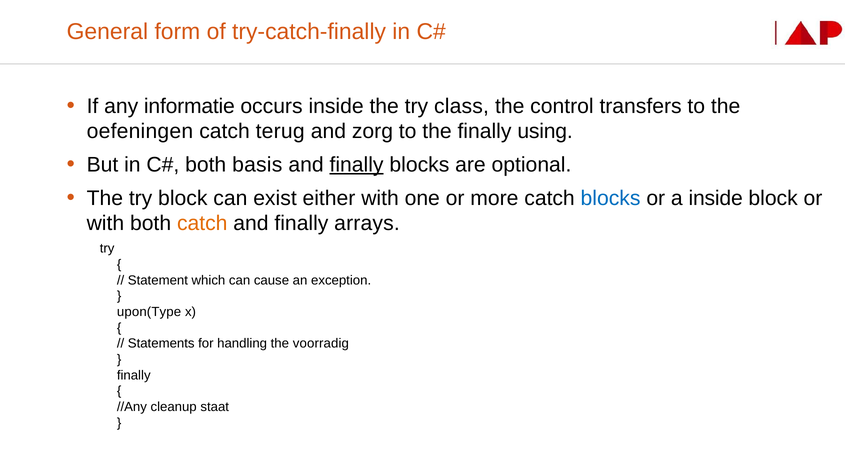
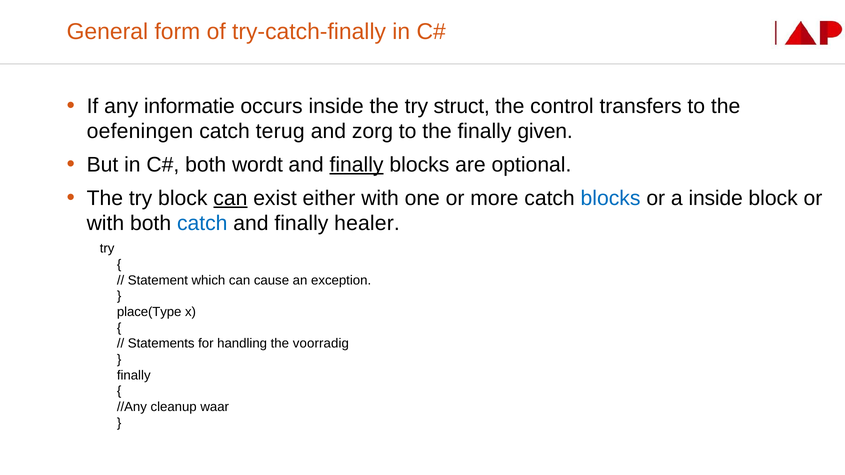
class: class -> struct
using: using -> given
basis: basis -> wordt
can at (230, 198) underline: none -> present
catch at (202, 224) colour: orange -> blue
arrays: arrays -> healer
upon(Type: upon(Type -> place(Type
staat: staat -> waar
